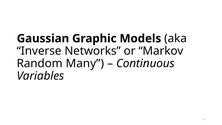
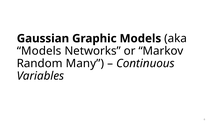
Inverse at (39, 51): Inverse -> Models
